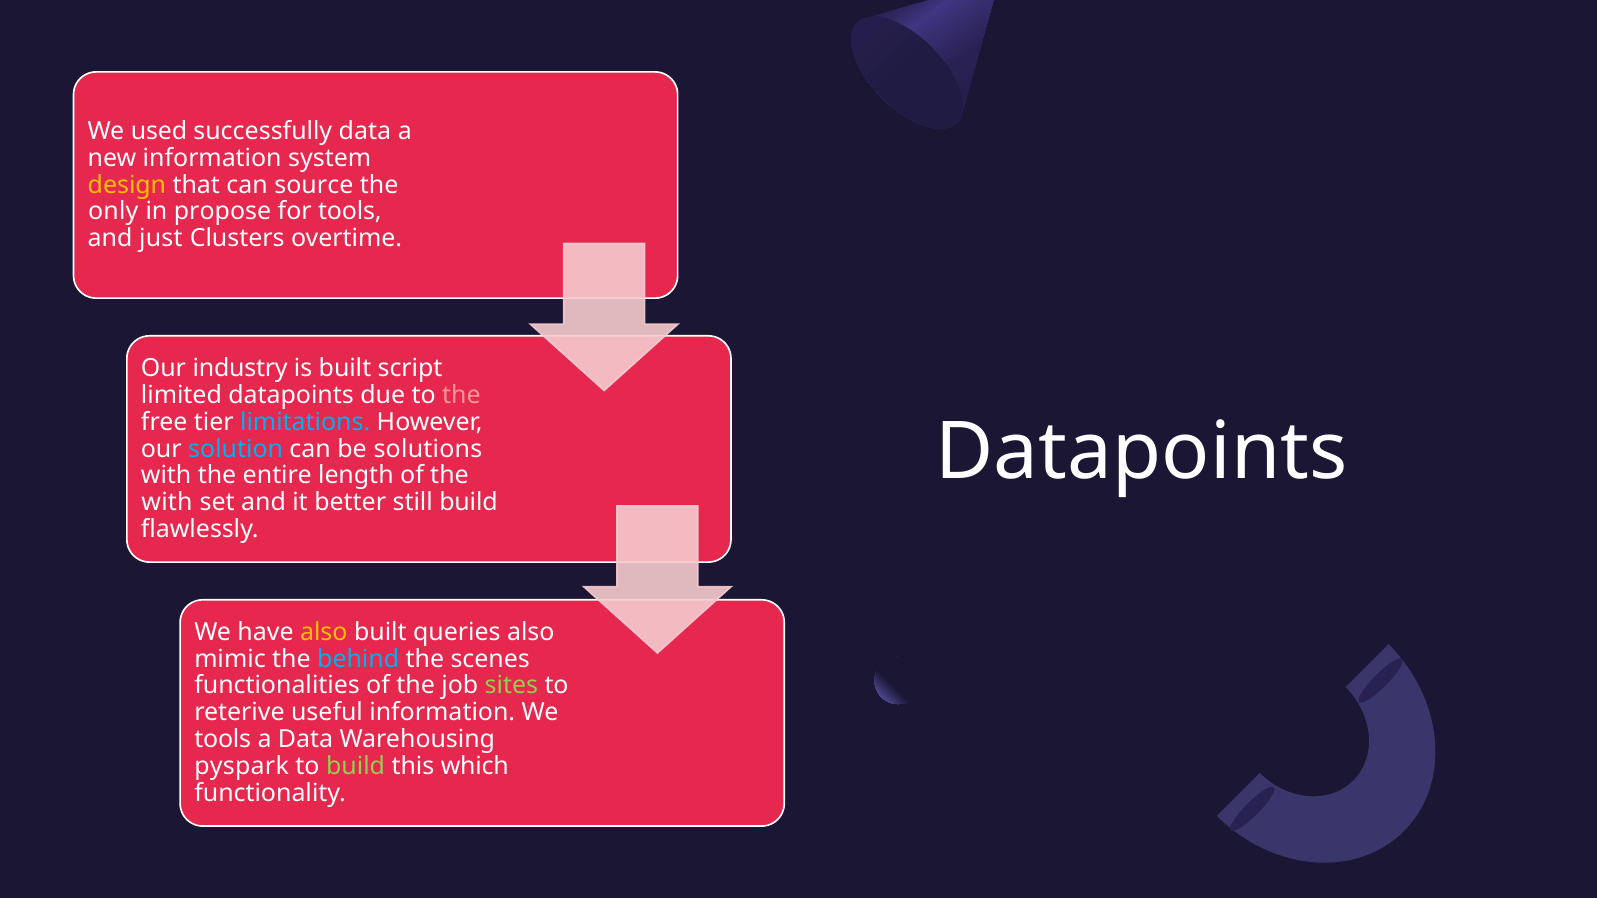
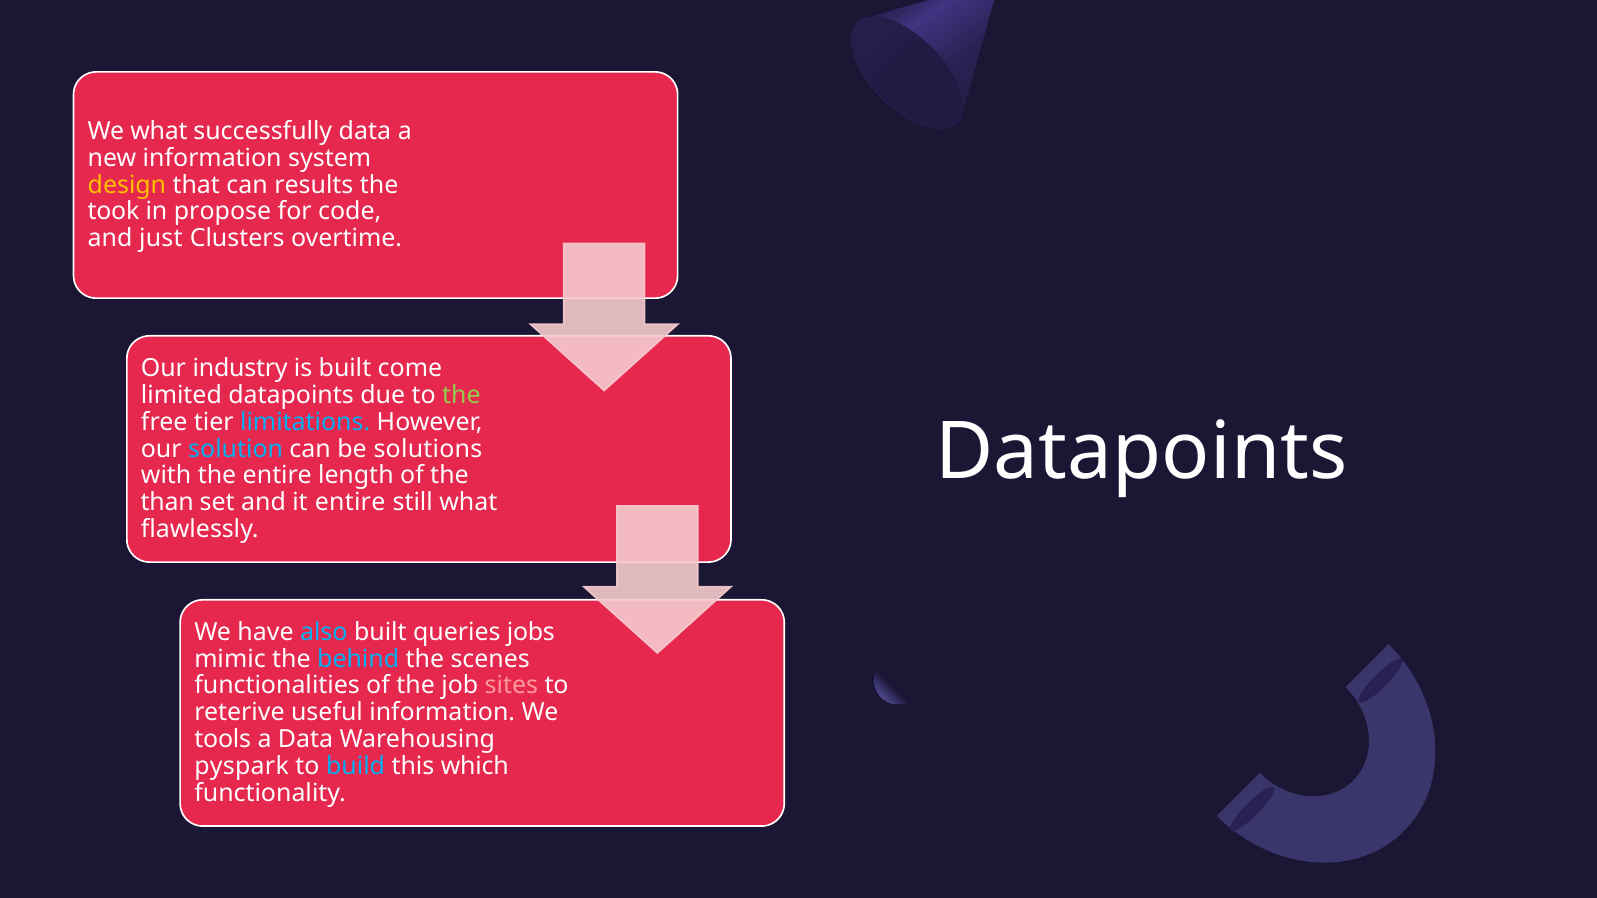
We used: used -> what
source: source -> results
only: only -> took
for tools: tools -> code
script: script -> come
the at (461, 395) colour: pink -> light green
with at (167, 503): with -> than
it better: better -> entire
still build: build -> what
also at (324, 632) colour: yellow -> light blue
queries also: also -> jobs
sites colour: light green -> pink
build at (356, 767) colour: light green -> light blue
